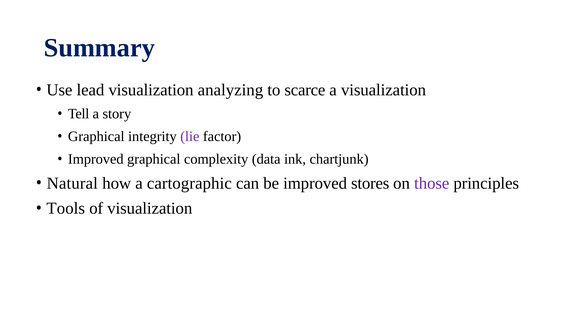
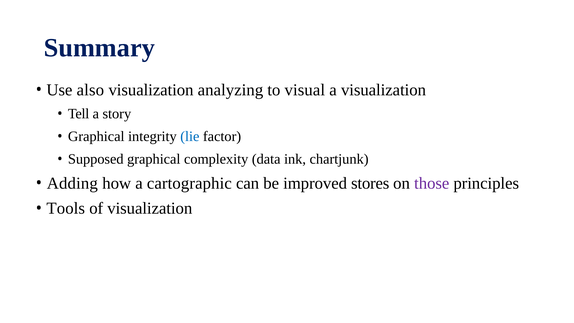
lead: lead -> also
scarce: scarce -> visual
lie colour: purple -> blue
Improved at (96, 159): Improved -> Supposed
Natural: Natural -> Adding
